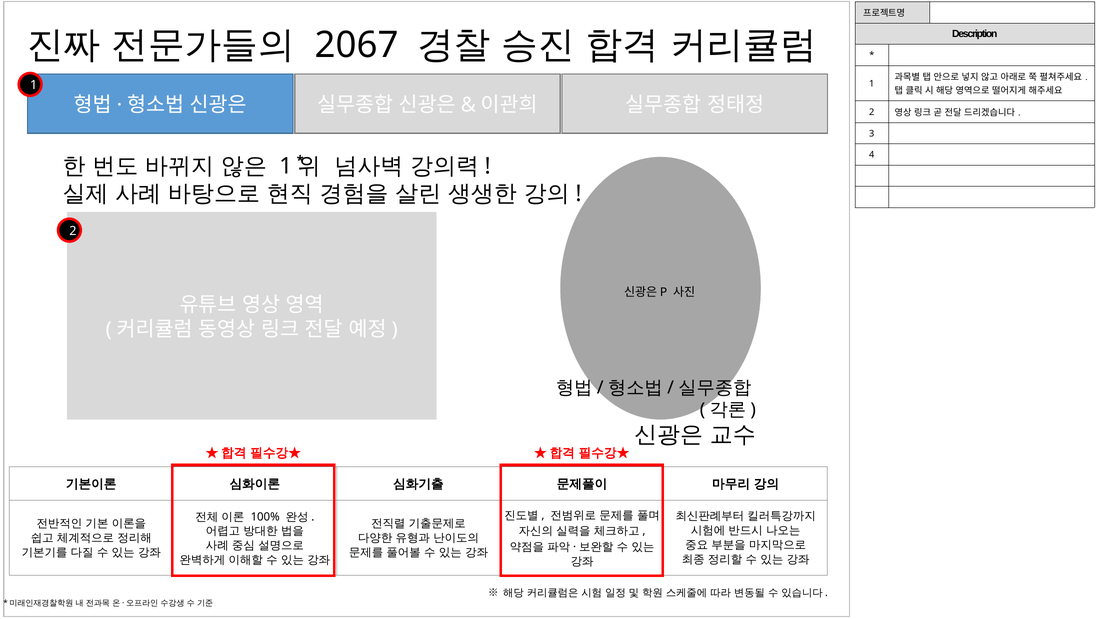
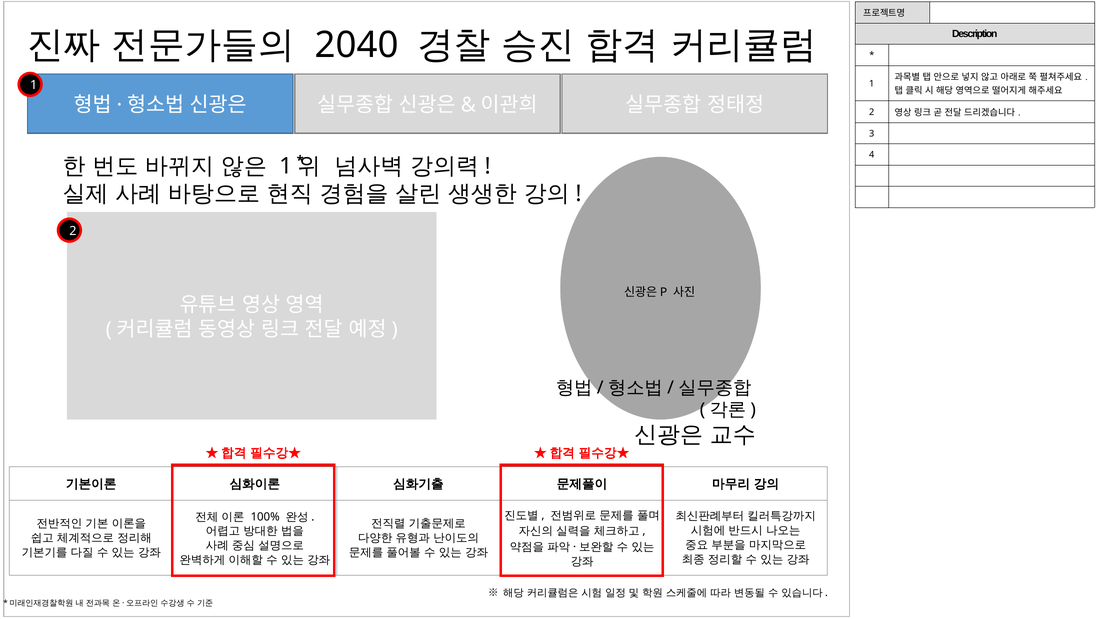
2067: 2067 -> 2040
